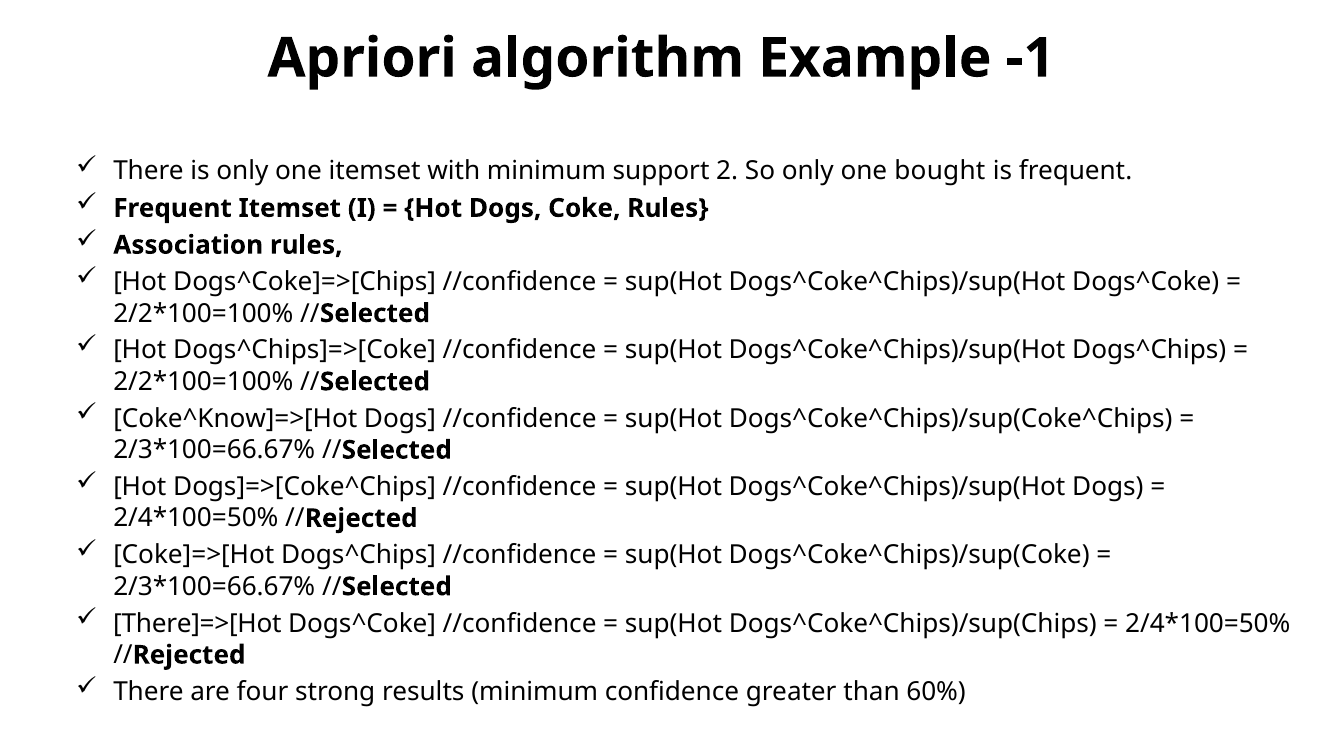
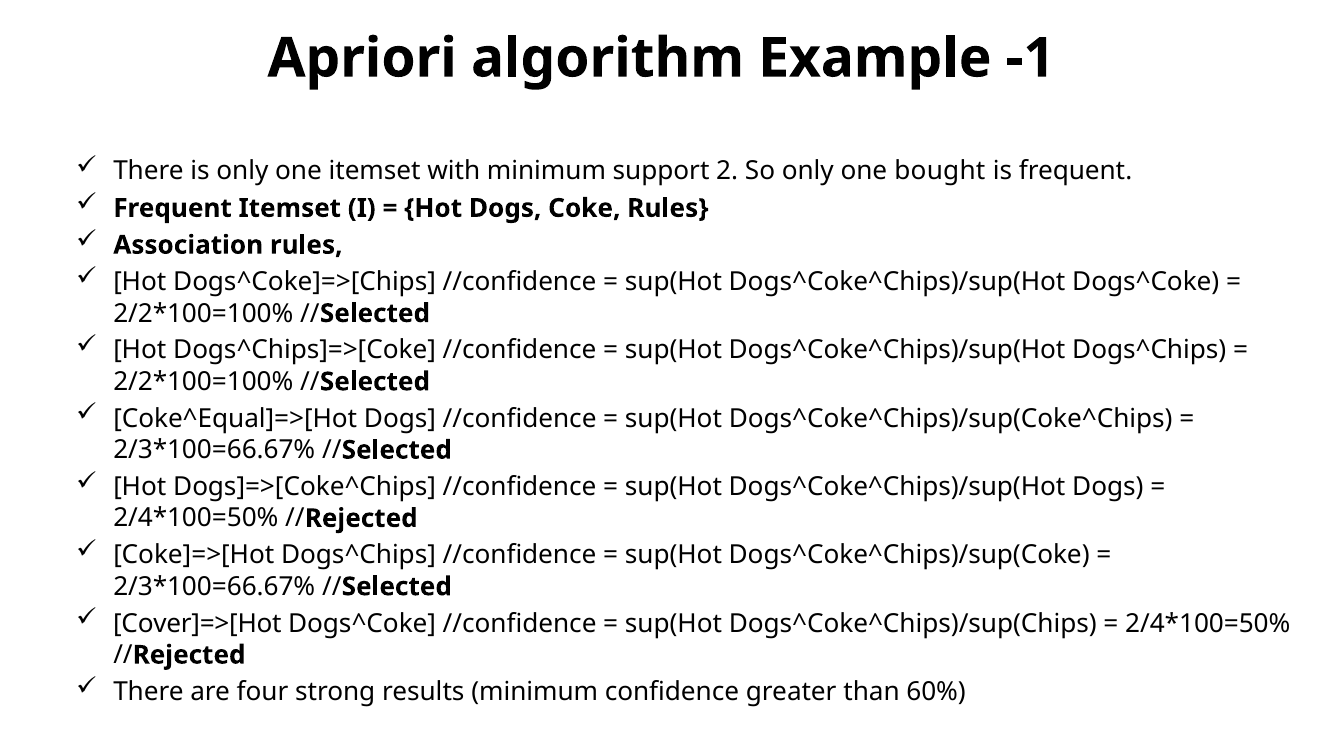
Coke^Know]=>[Hot: Coke^Know]=>[Hot -> Coke^Equal]=>[Hot
There]=>[Hot: There]=>[Hot -> Cover]=>[Hot
